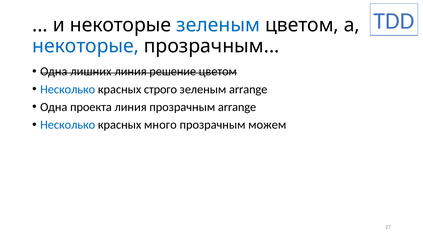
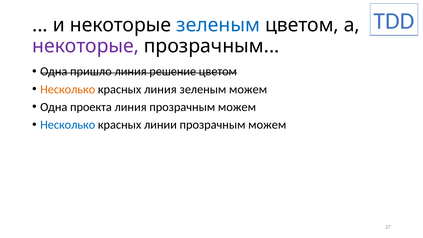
некоторые at (86, 46) colour: blue -> purple
лишних: лишних -> пришло
Несколько at (68, 89) colour: blue -> orange
красных строго: строго -> линия
зеленым arrange: arrange -> можем
линия прозрачным arrange: arrange -> можем
много: много -> линии
